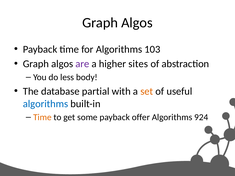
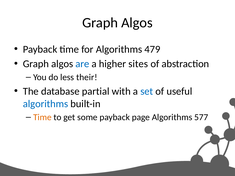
103: 103 -> 479
are colour: purple -> blue
body: body -> their
set colour: orange -> blue
offer: offer -> page
924: 924 -> 577
